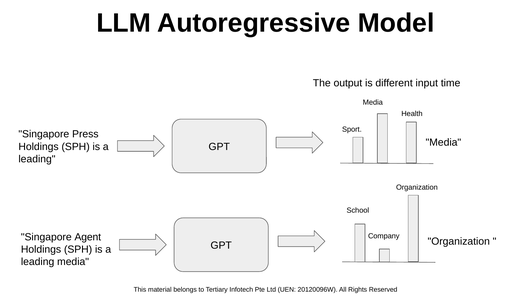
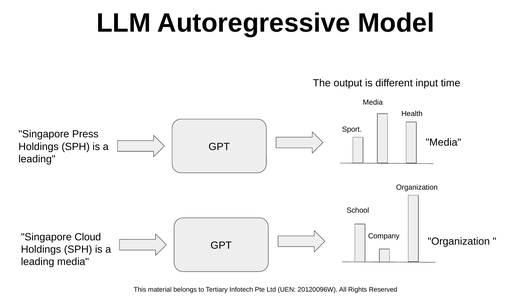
Agent: Agent -> Cloud
